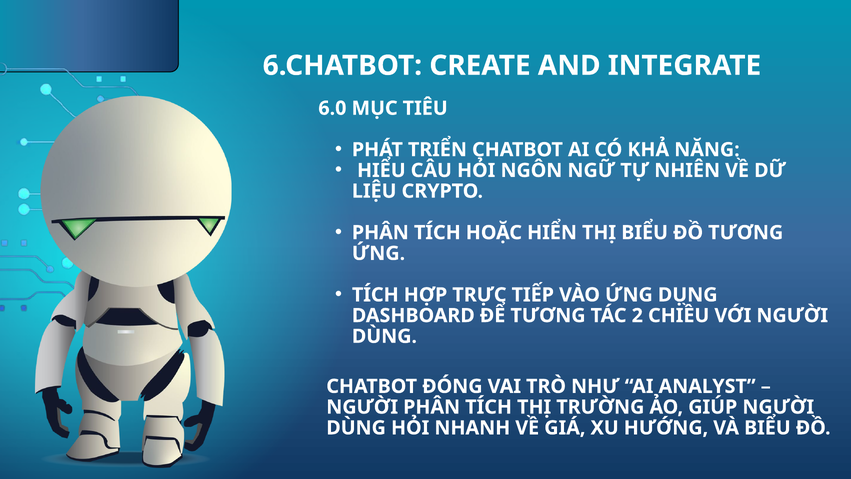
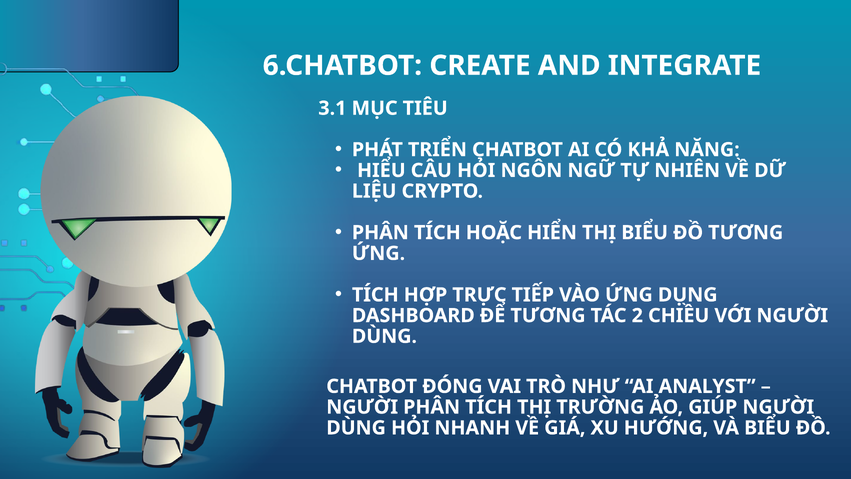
6.0: 6.0 -> 3.1
